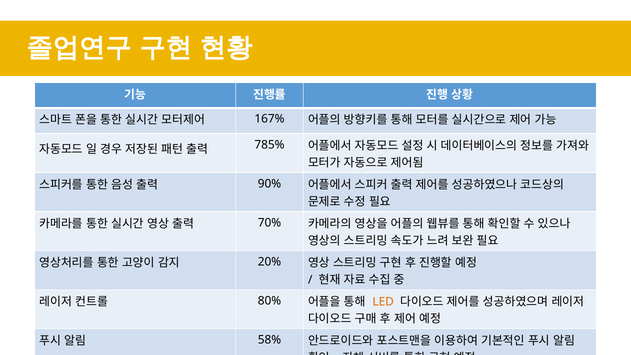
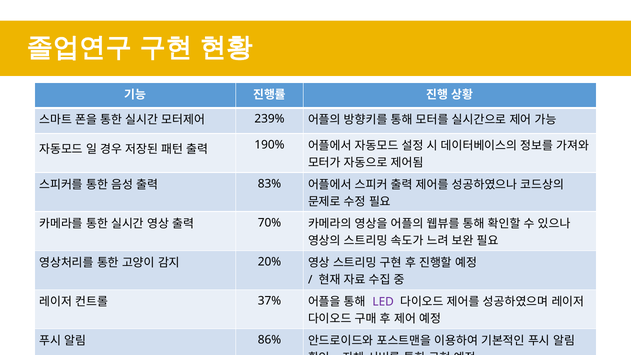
167%: 167% -> 239%
785%: 785% -> 190%
90%: 90% -> 83%
80%: 80% -> 37%
LED colour: orange -> purple
58%: 58% -> 86%
